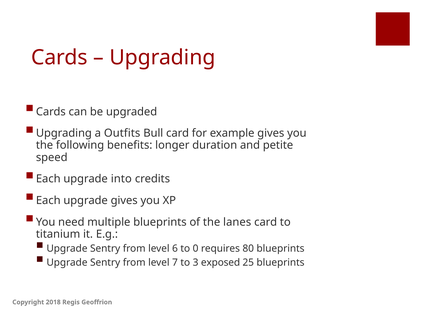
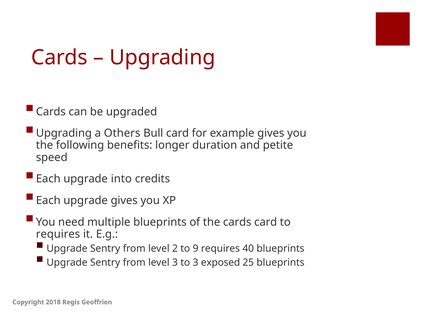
Outfits: Outfits -> Others
the lanes: lanes -> cards
titanium at (58, 234): titanium -> requires
6: 6 -> 2
0: 0 -> 9
80: 80 -> 40
level 7: 7 -> 3
